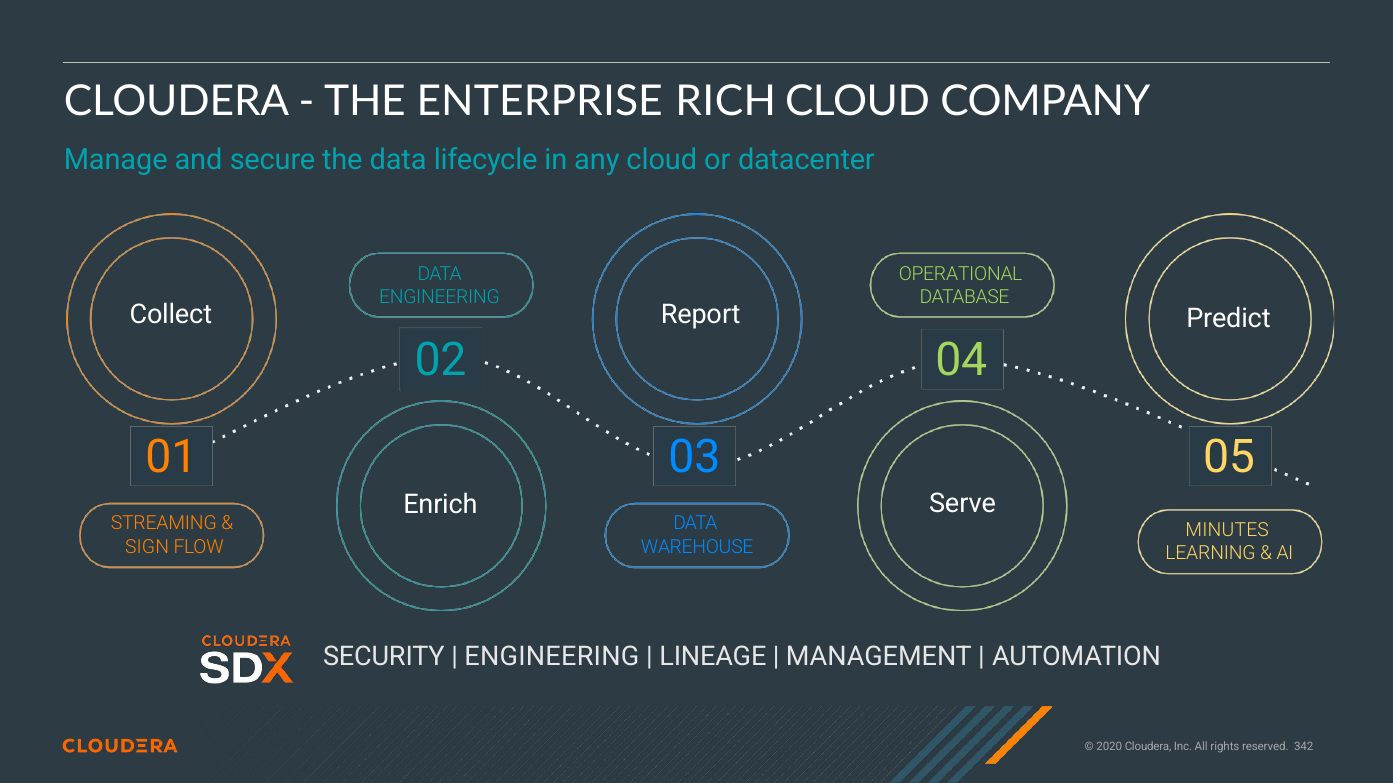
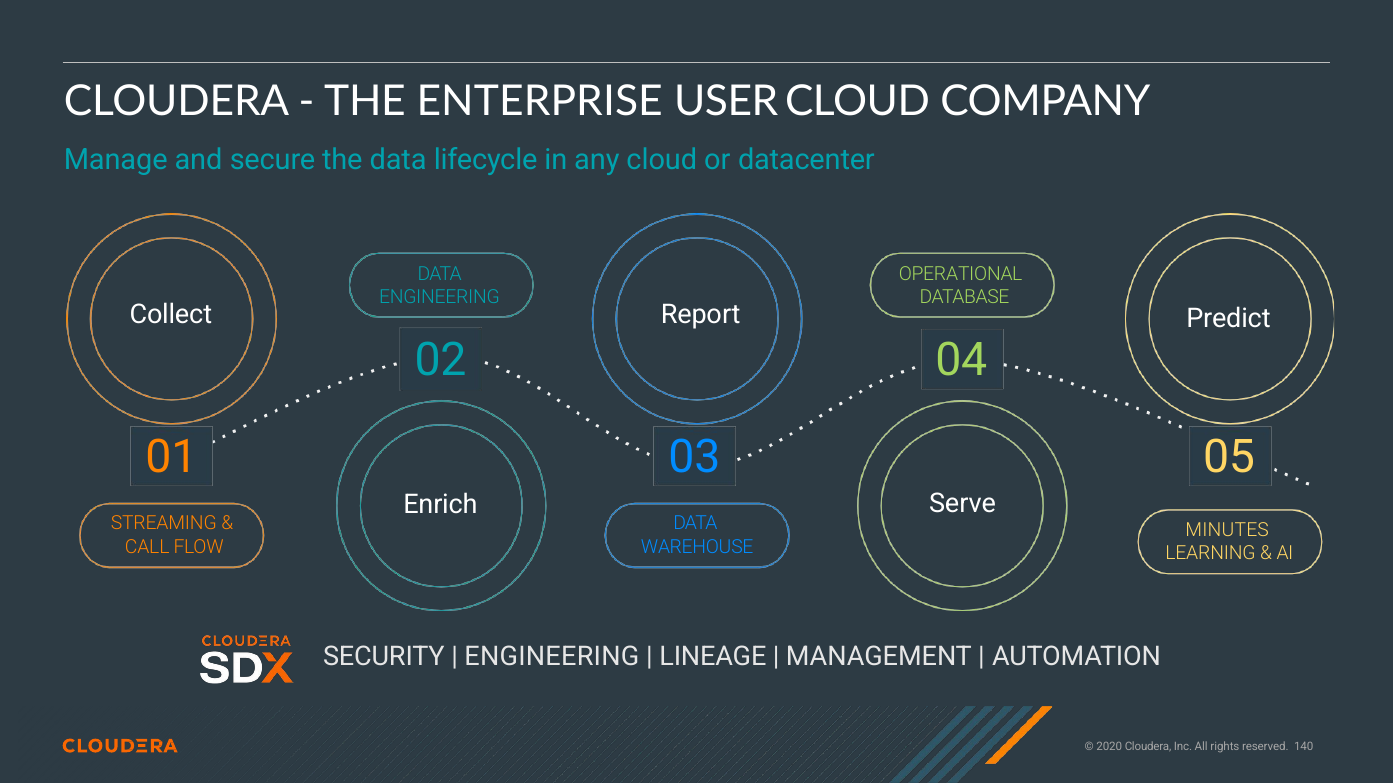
RICH: RICH -> USER
SIGN: SIGN -> CALL
342: 342 -> 140
